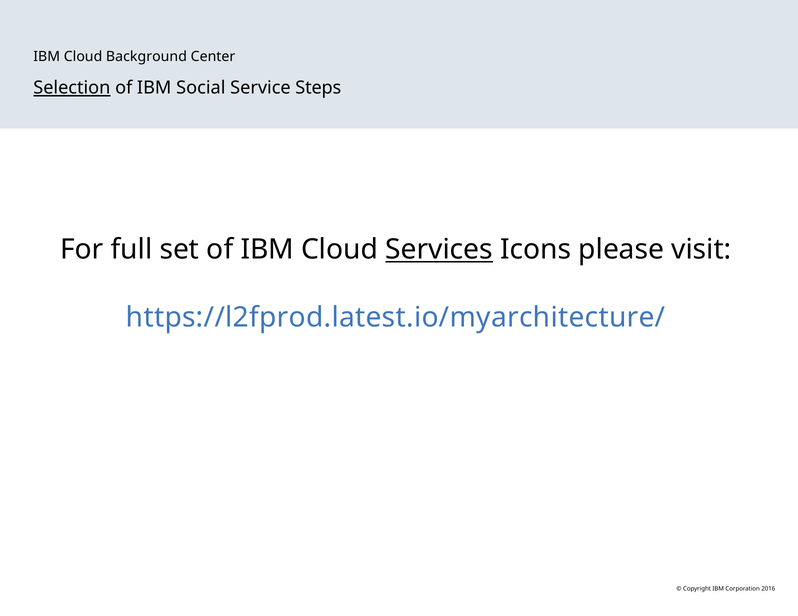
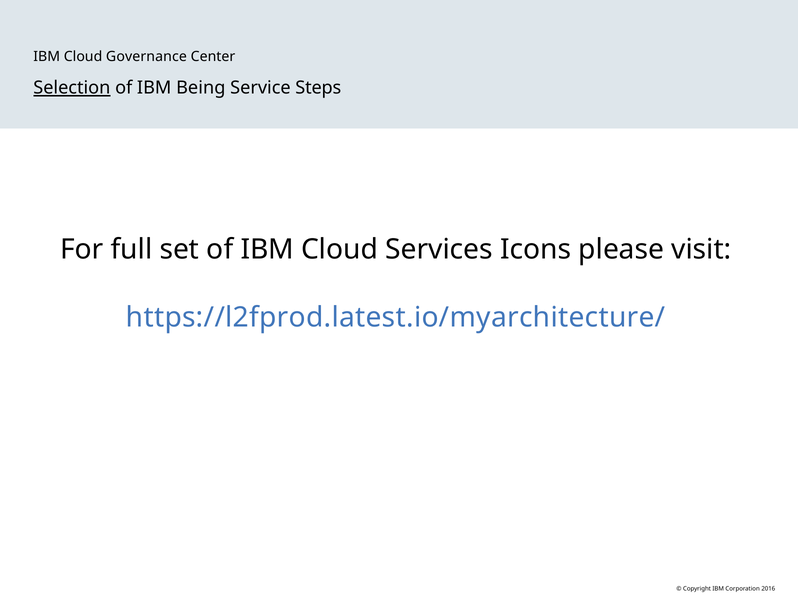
Background: Background -> Governance
Social: Social -> Being
Services underline: present -> none
